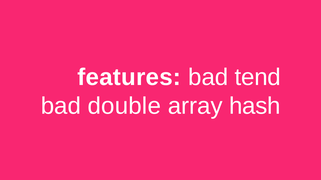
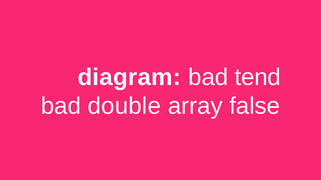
features: features -> diagram
hash: hash -> false
